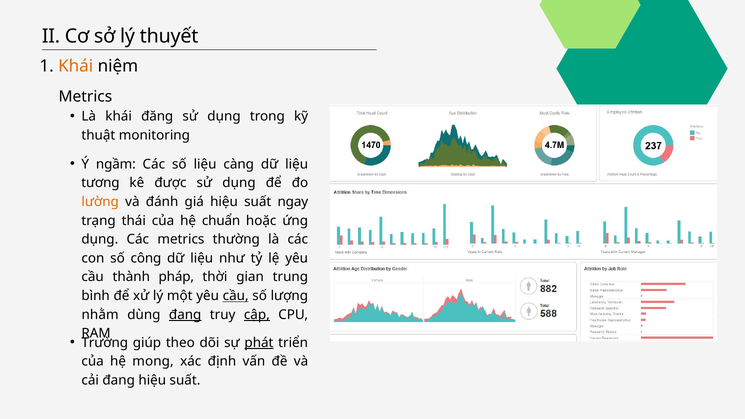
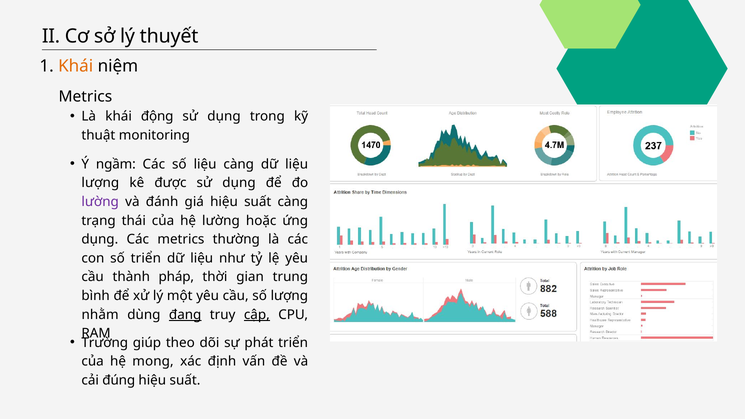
đăng: đăng -> động
tương at (100, 183): tương -> lượng
lường at (100, 202) colour: orange -> purple
suất ngay: ngay -> càng
hệ chuẩn: chuẩn -> lường
số công: công -> triển
cầu at (236, 296) underline: present -> none
phát underline: present -> none
cải đang: đang -> đúng
